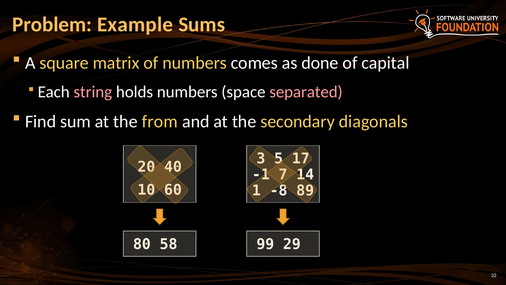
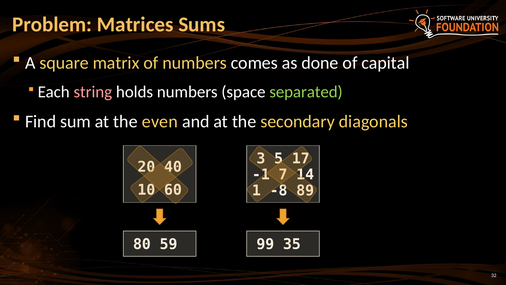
Example: Example -> Matrices
separated colour: pink -> light green
from: from -> even
58: 58 -> 59
29: 29 -> 35
